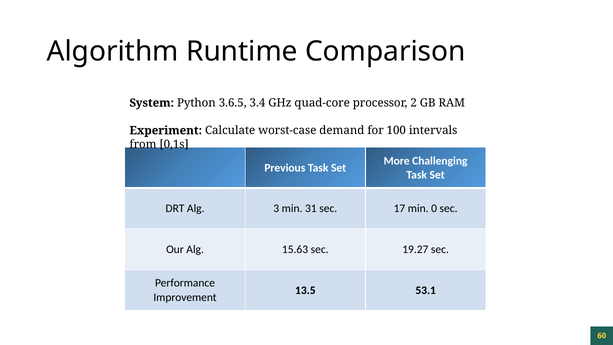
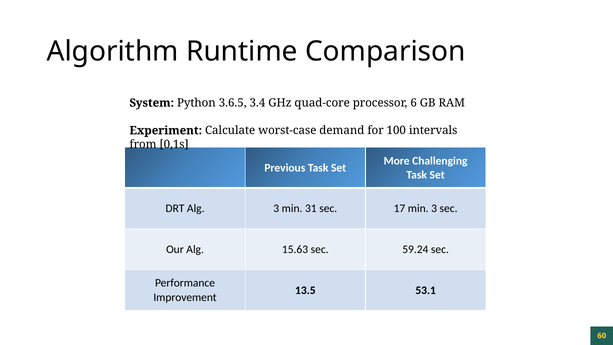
2: 2 -> 6
min 0: 0 -> 3
19.27: 19.27 -> 59.24
